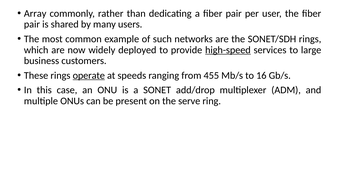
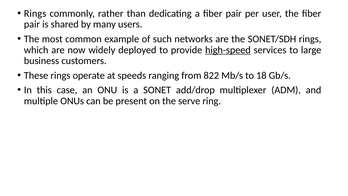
Array at (35, 13): Array -> Rings
operate underline: present -> none
455: 455 -> 822
16: 16 -> 18
